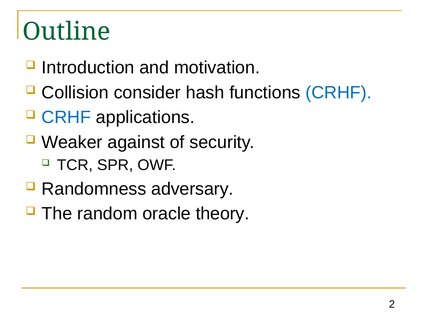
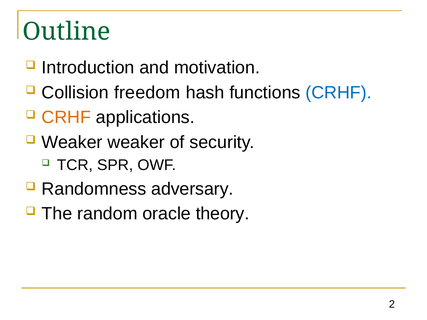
consider: consider -> freedom
CRHF at (66, 118) colour: blue -> orange
Weaker against: against -> weaker
